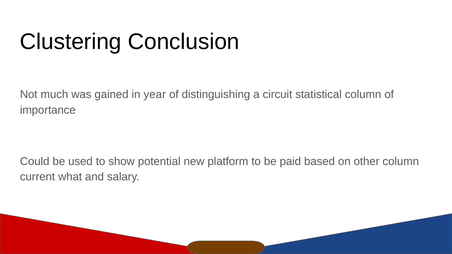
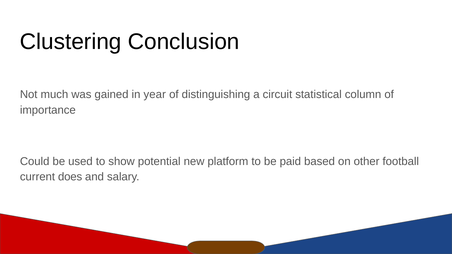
other column: column -> football
what: what -> does
